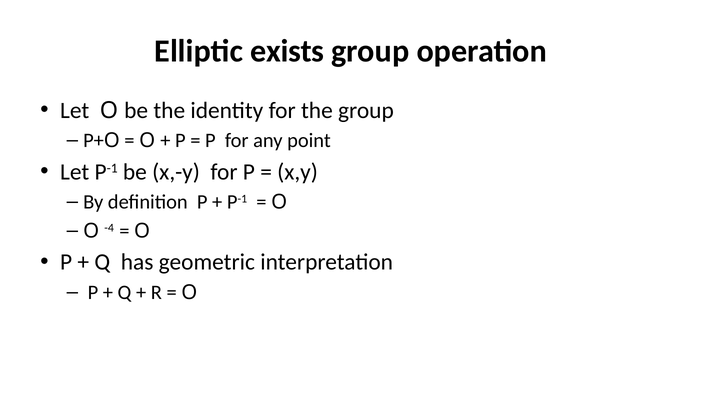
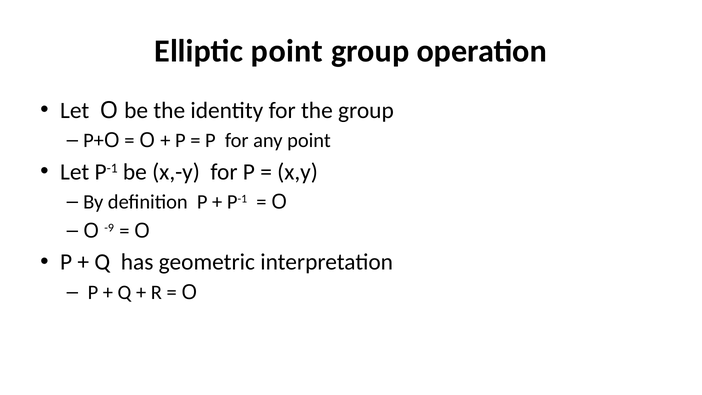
Elliptic exists: exists -> point
-4: -4 -> -9
